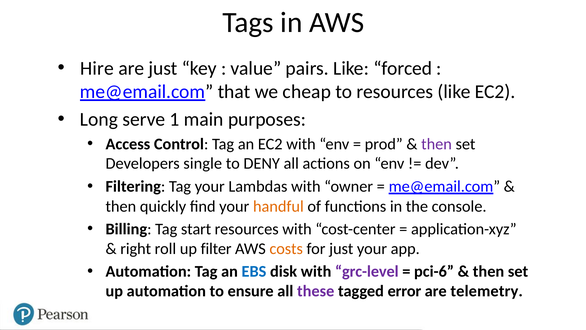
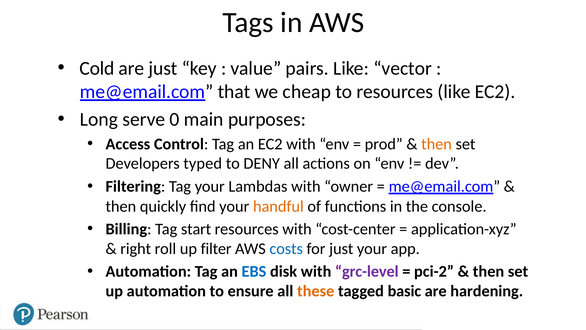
Hire: Hire -> Cold
forced: forced -> vector
1: 1 -> 0
then at (437, 144) colour: purple -> orange
single: single -> typed
costs colour: orange -> blue
pci-6: pci-6 -> pci-2
these colour: purple -> orange
error: error -> basic
telemetry: telemetry -> hardening
